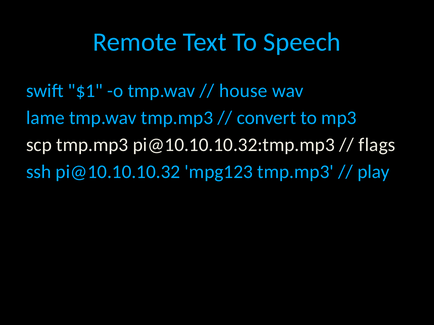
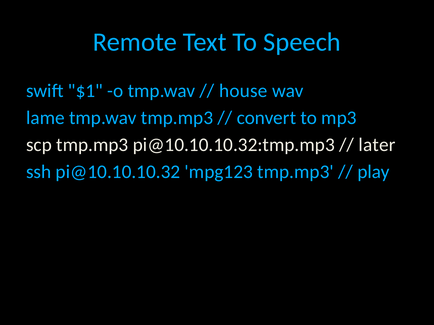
flags: flags -> later
